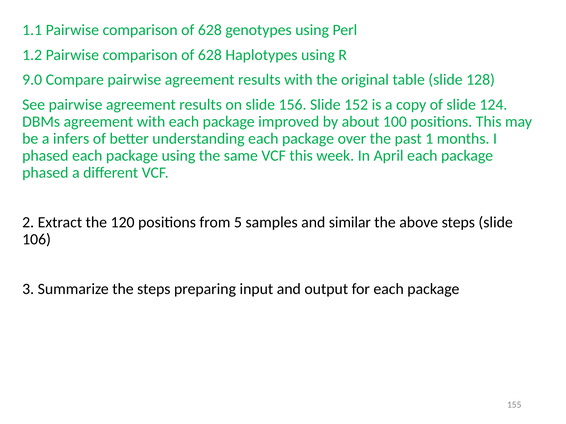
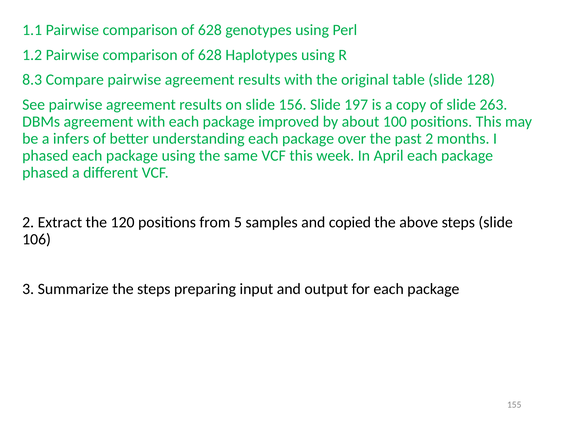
9.0: 9.0 -> 8.3
152: 152 -> 197
124: 124 -> 263
past 1: 1 -> 2
similar: similar -> copied
